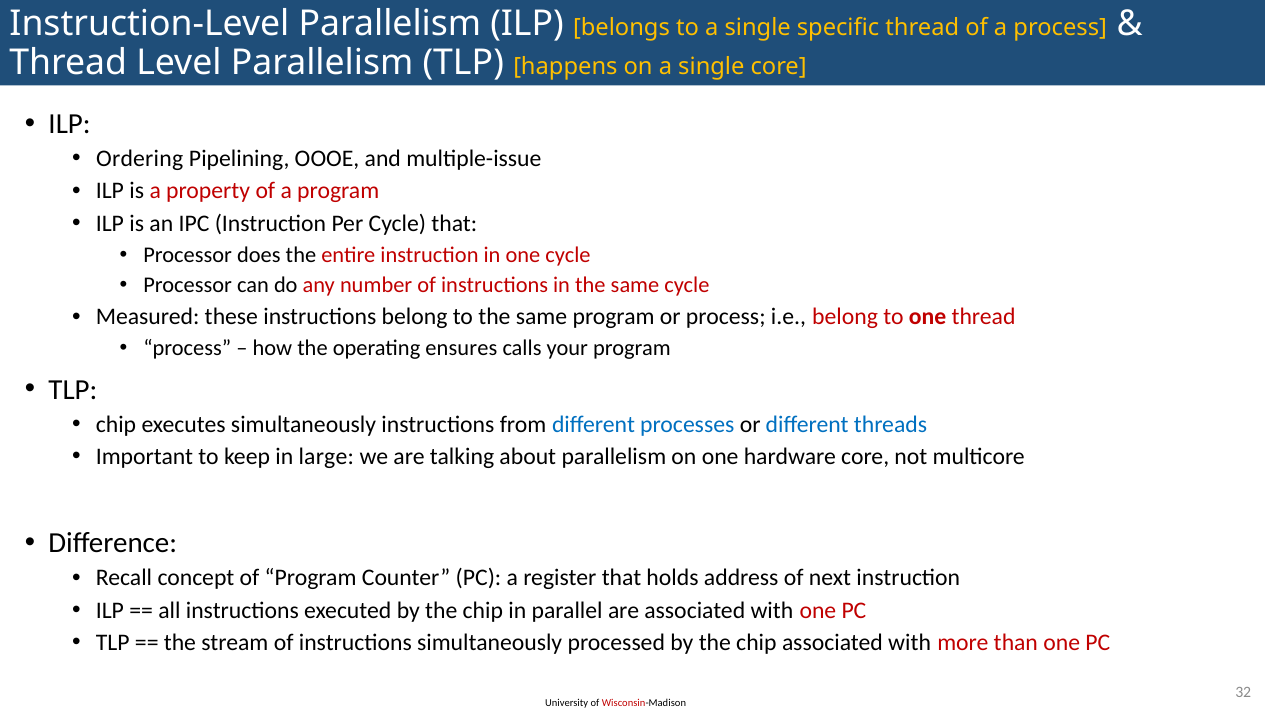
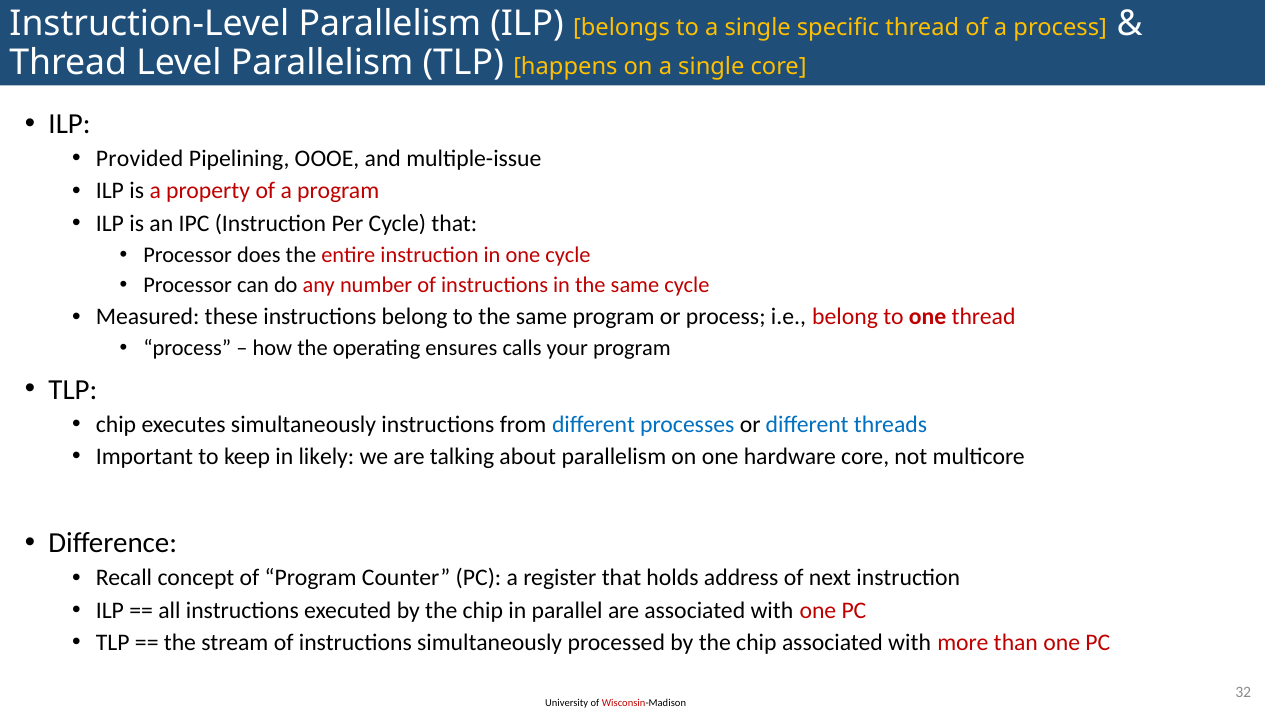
Ordering: Ordering -> Provided
large: large -> likely
